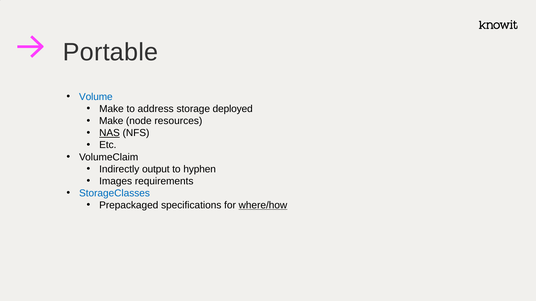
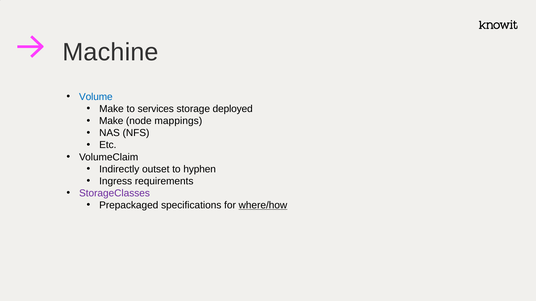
Portable: Portable -> Machine
address: address -> services
resources: resources -> mappings
NAS underline: present -> none
output: output -> outset
Images: Images -> Ingress
StorageClasses colour: blue -> purple
